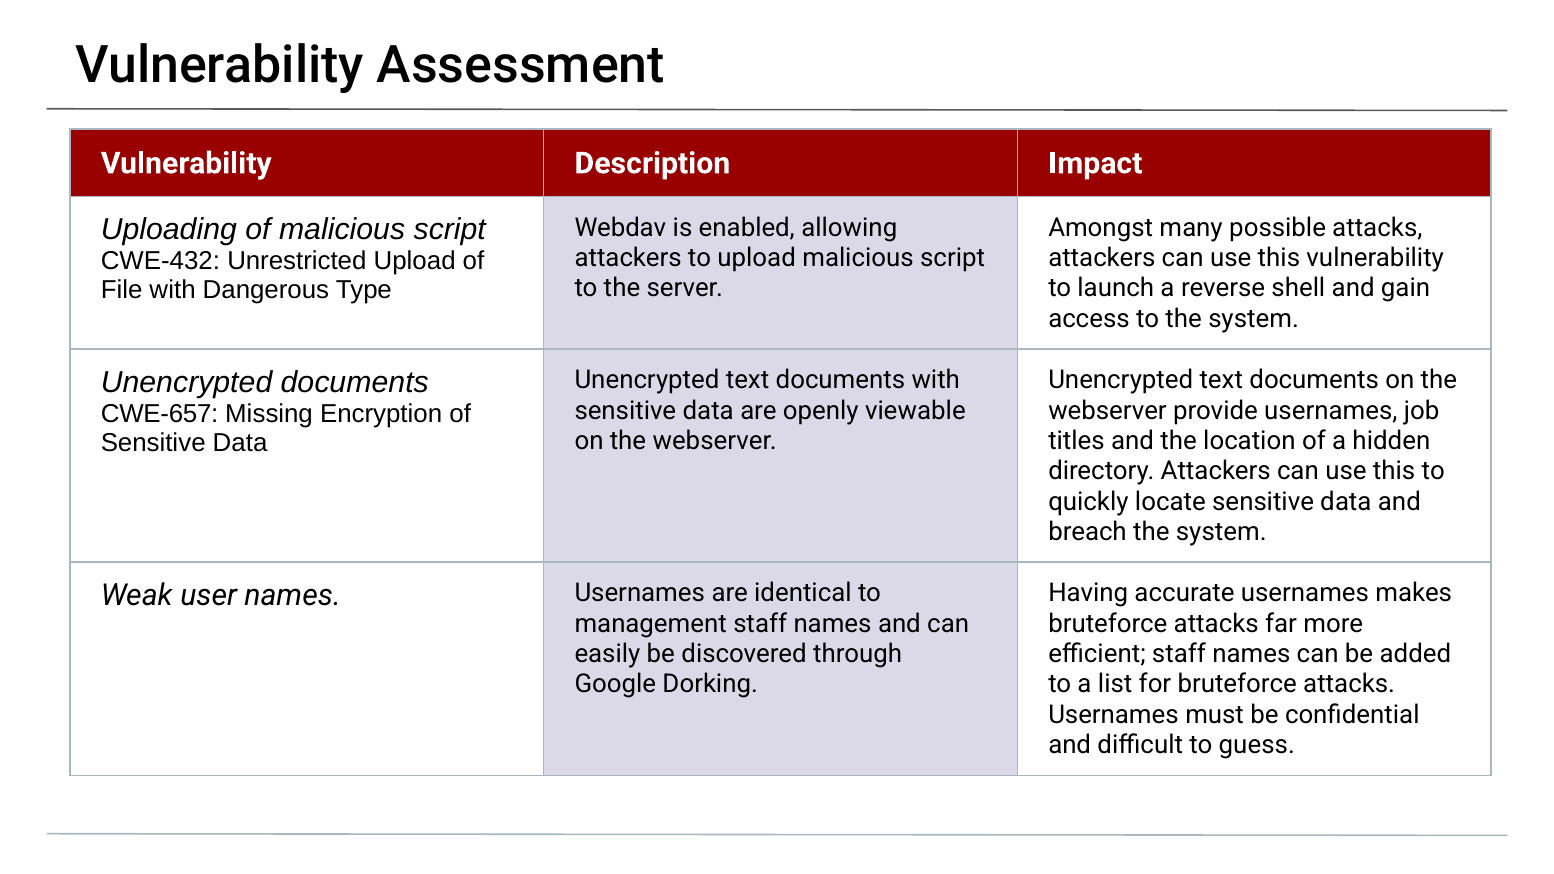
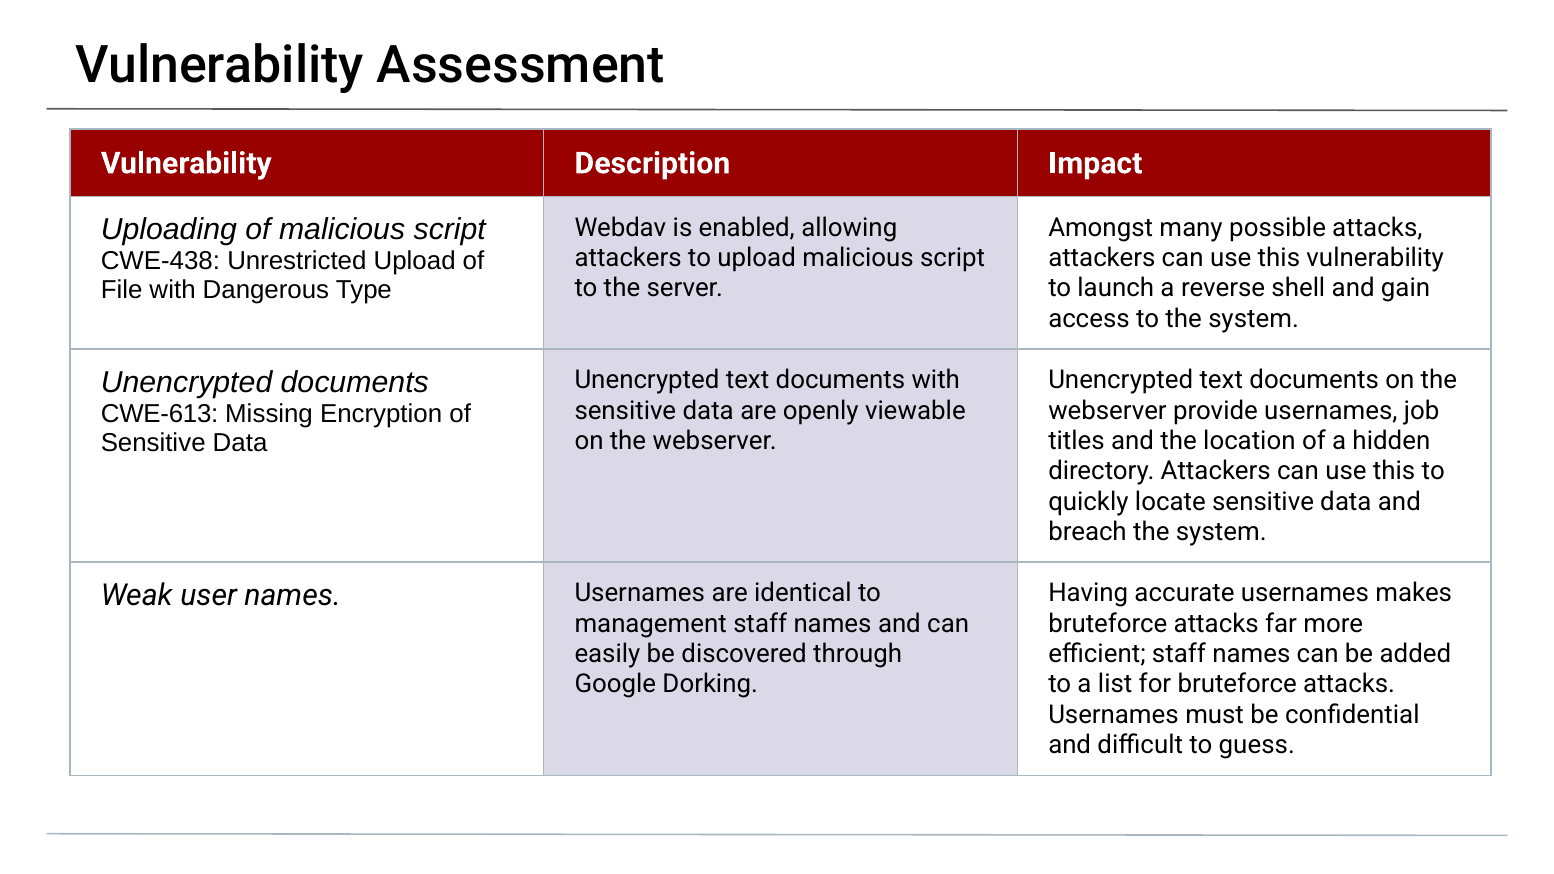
CWE-432: CWE-432 -> CWE-438
CWE-657: CWE-657 -> CWE-613
